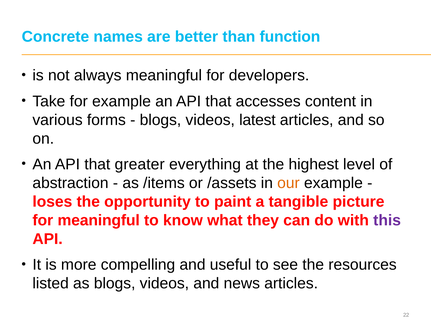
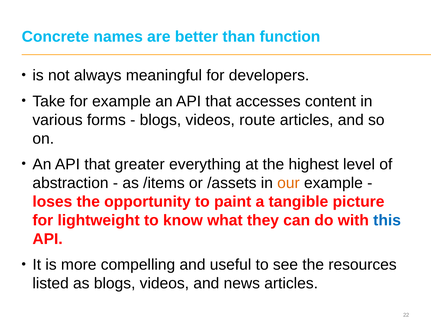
latest: latest -> route
for meaningful: meaningful -> lightweight
this colour: purple -> blue
